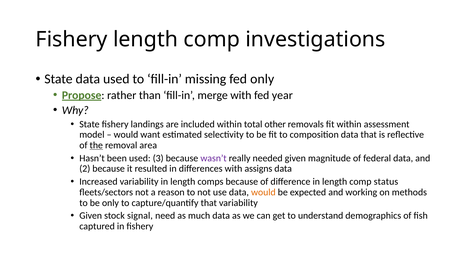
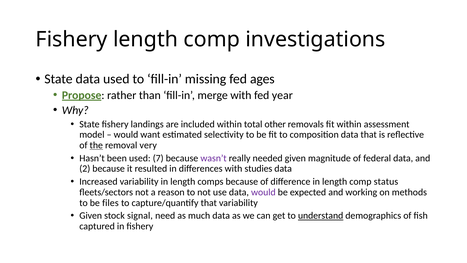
fed only: only -> ages
area: area -> very
3: 3 -> 7
assigns: assigns -> studies
would at (263, 192) colour: orange -> purple
be only: only -> files
understand underline: none -> present
